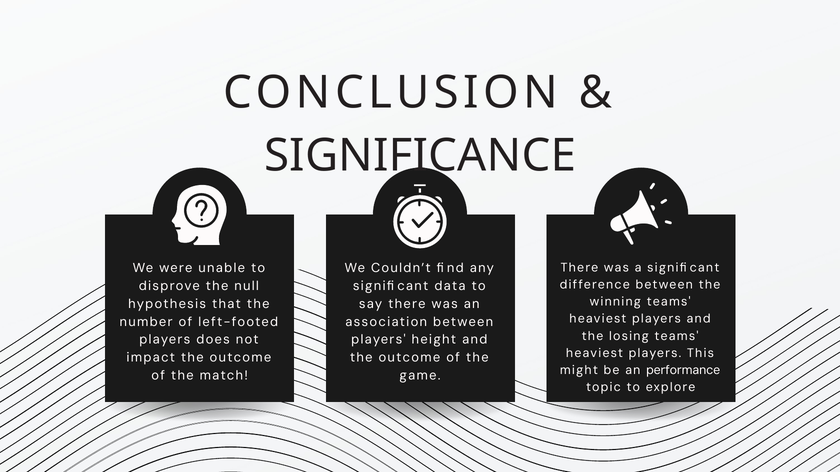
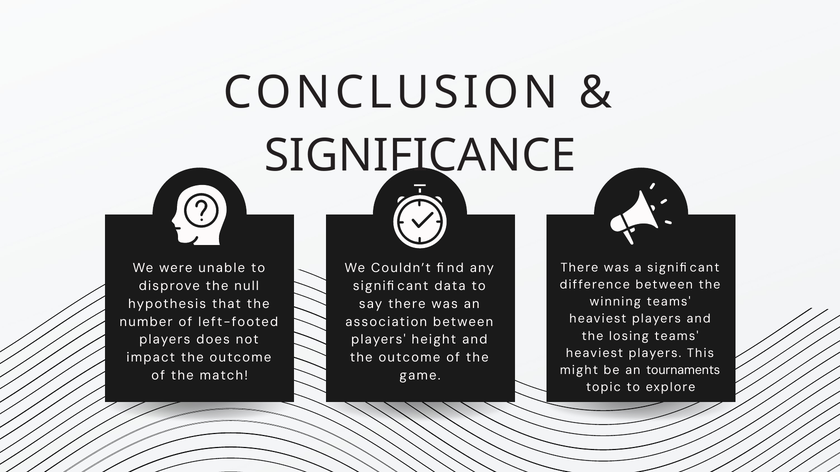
performance: performance -> tournaments
